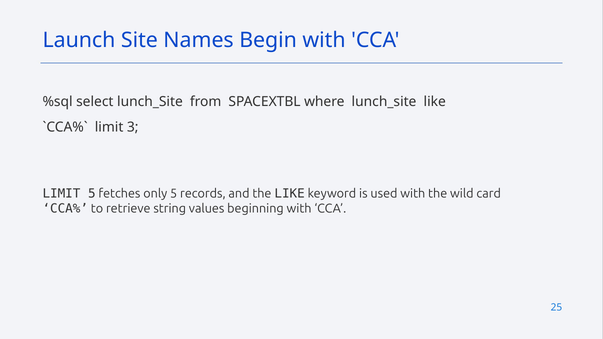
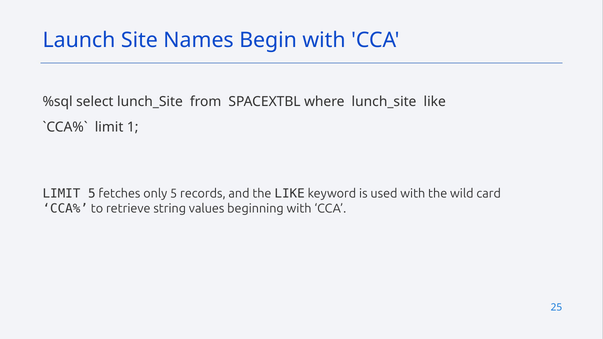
3: 3 -> 1
